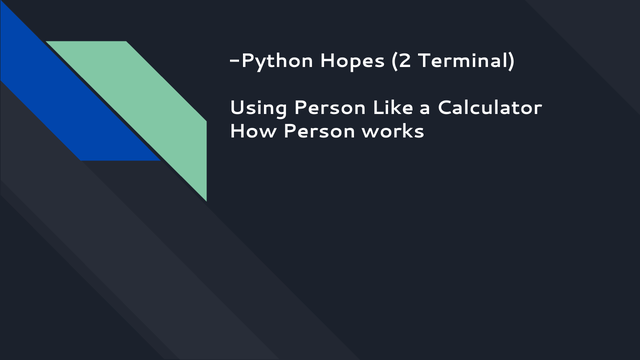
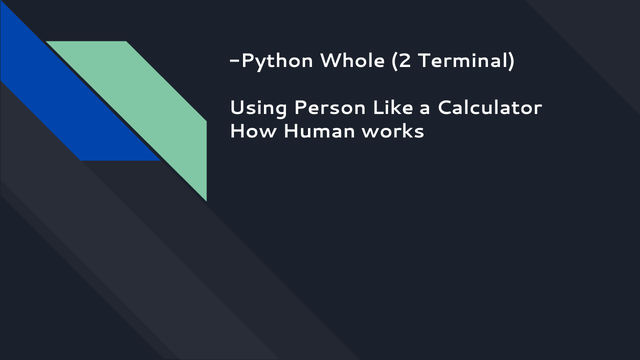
Hopes: Hopes -> Whole
How Person: Person -> Human
